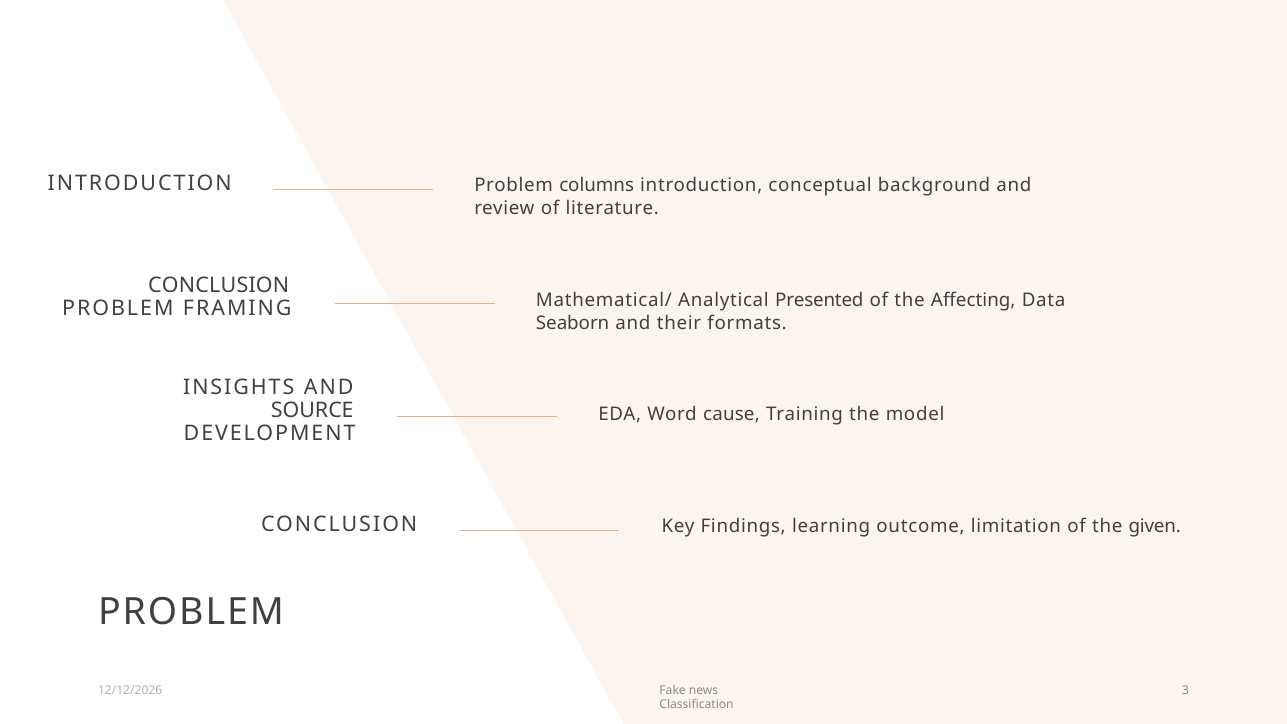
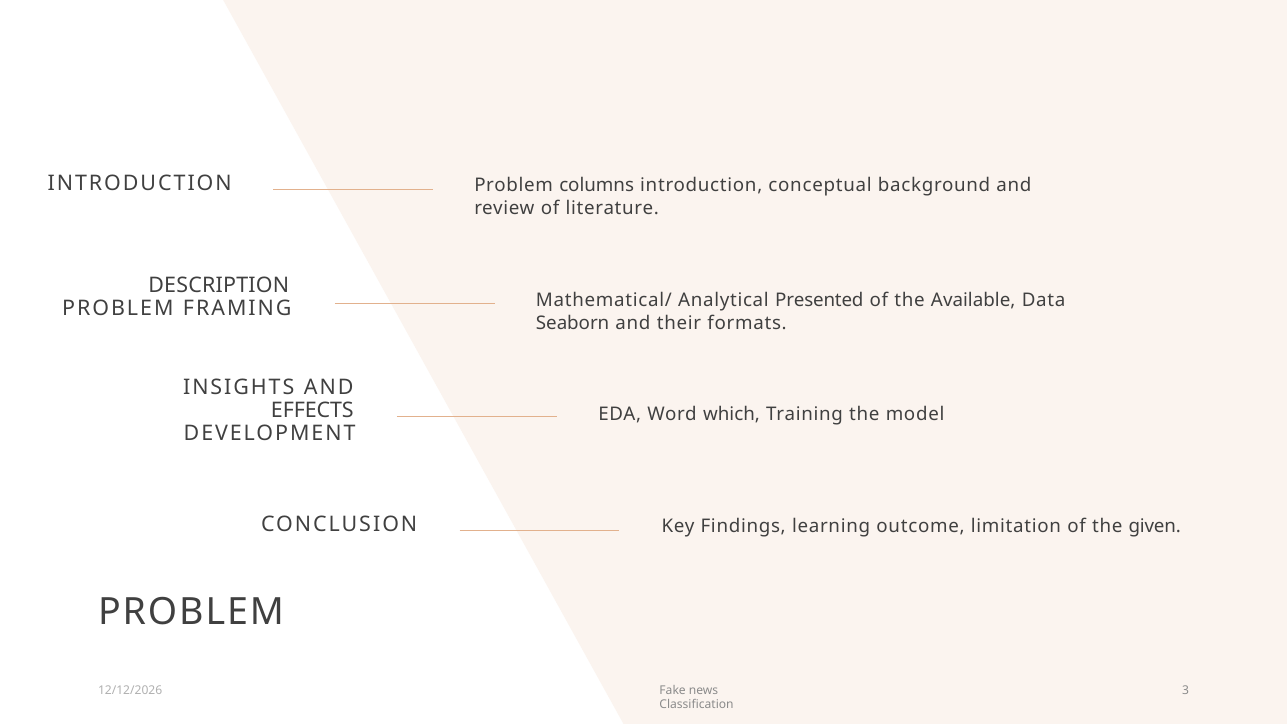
CONCLUSION at (219, 285): CONCLUSION -> DESCRIPTION
Affecting: Affecting -> Available
SOURCE: SOURCE -> EFFECTS
cause: cause -> which
